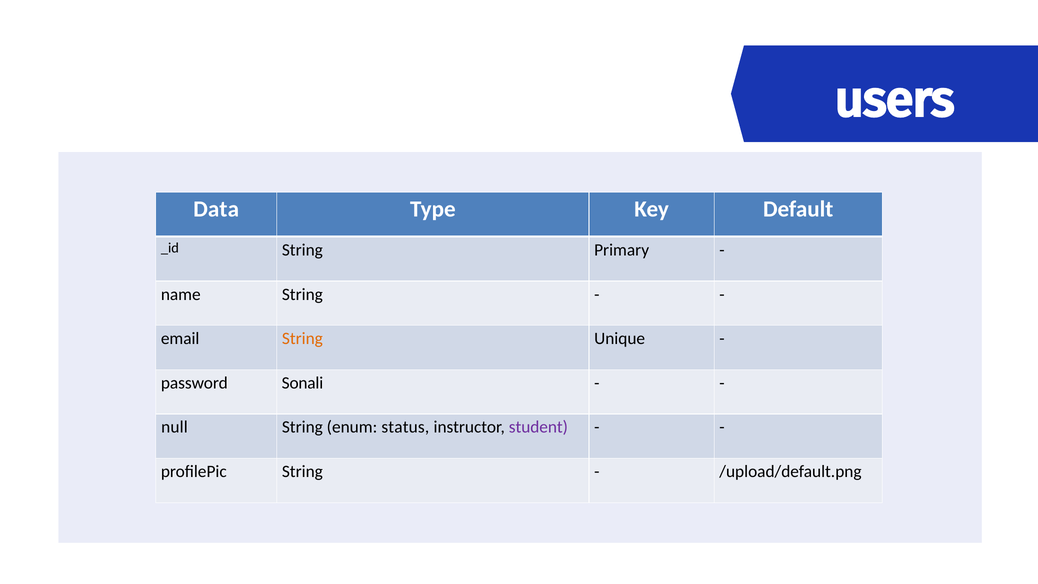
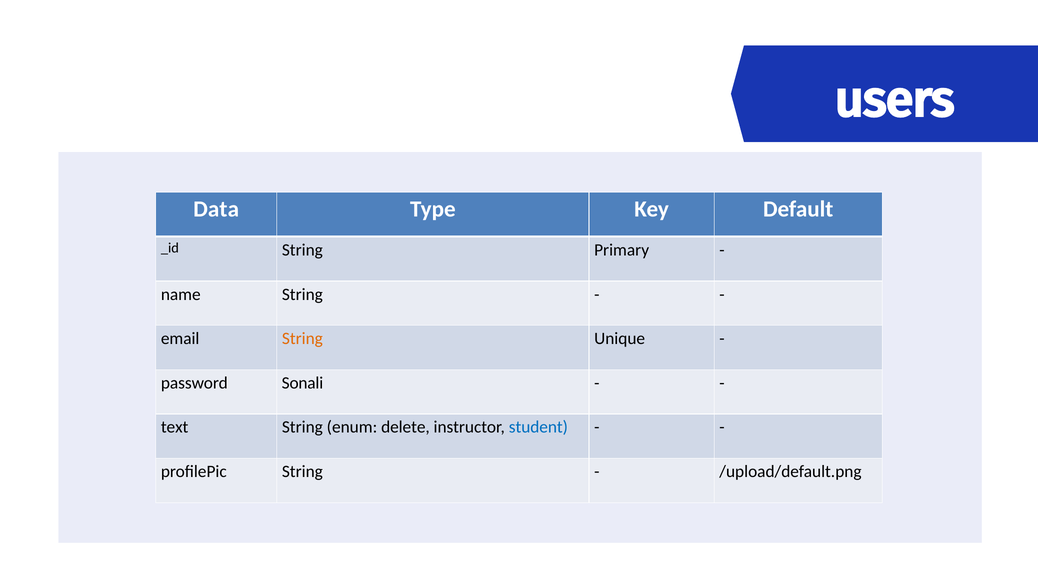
null: null -> text
status: status -> delete
student colour: purple -> blue
